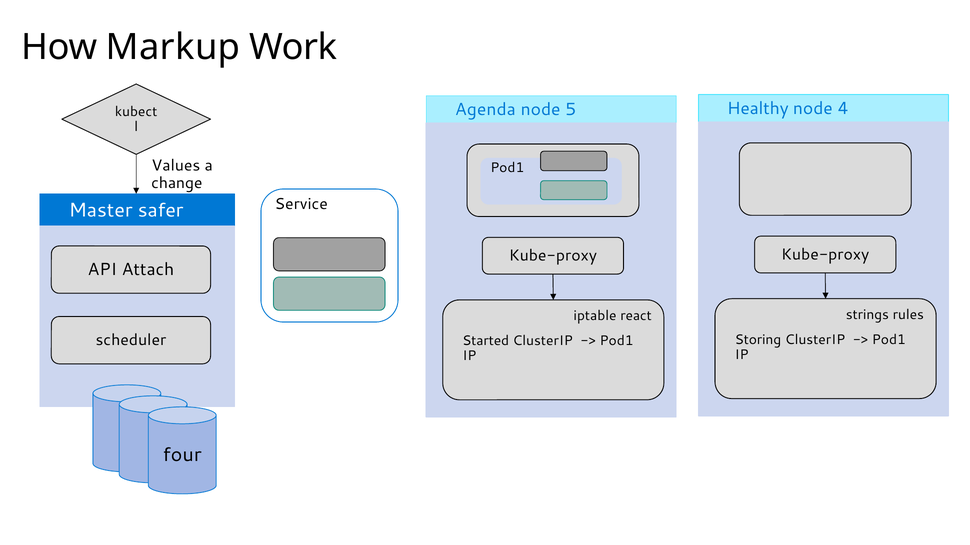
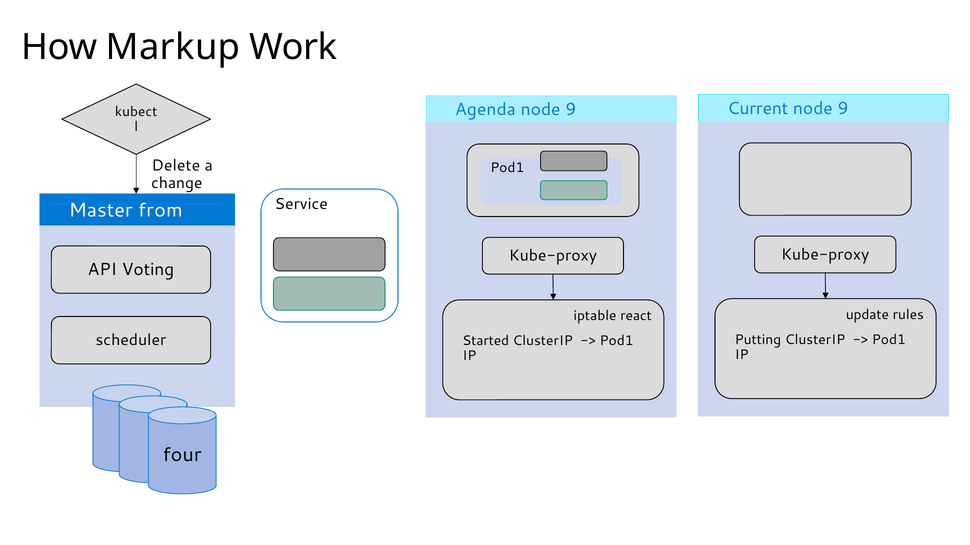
Healthy: Healthy -> Current
4 at (843, 109): 4 -> 9
5 at (571, 110): 5 -> 9
Values: Values -> Delete
safer: safer -> from
Attach: Attach -> Voting
strings: strings -> update
Storing: Storing -> Putting
